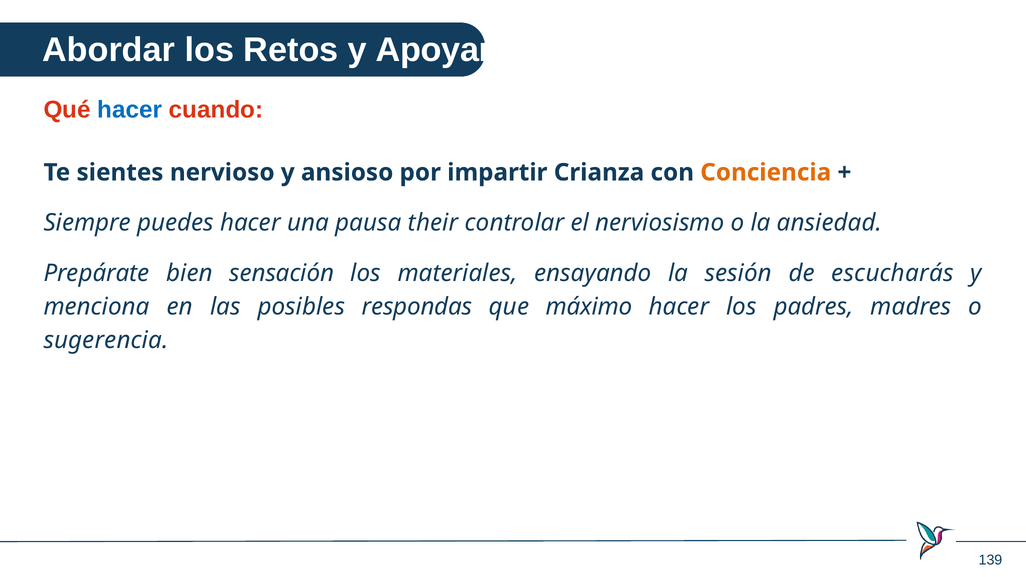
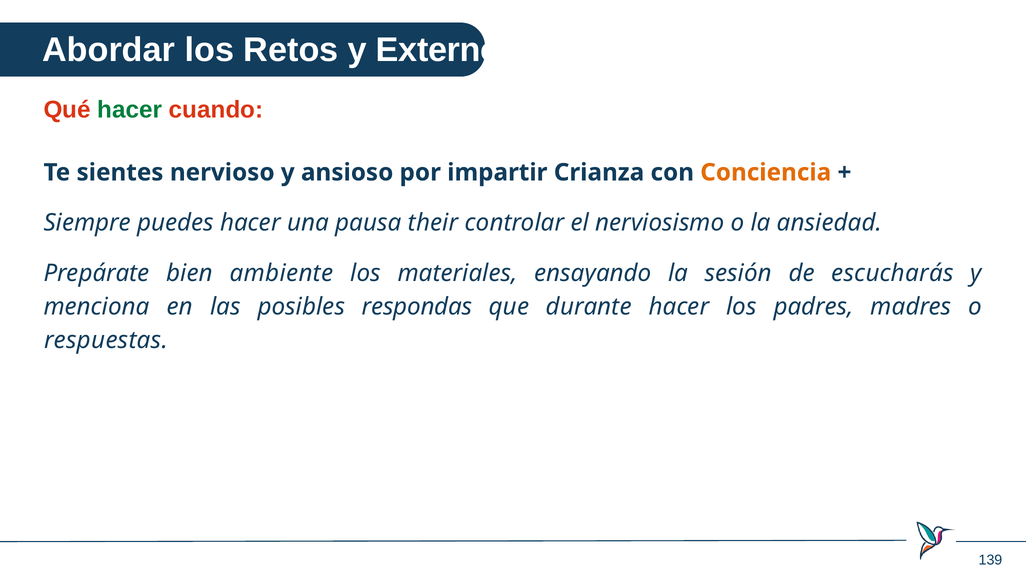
Apoyarle: Apoyarle -> Externos
hacer at (130, 110) colour: blue -> green
sensación: sensación -> ambiente
máximo: máximo -> durante
sugerencia: sugerencia -> respuestas
